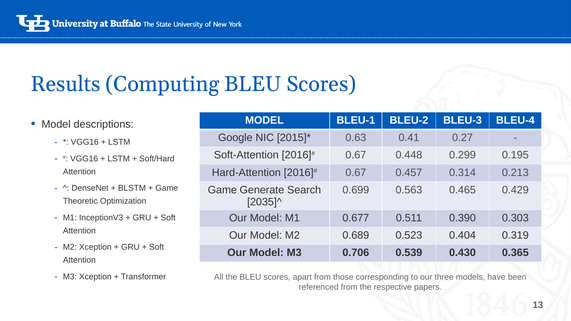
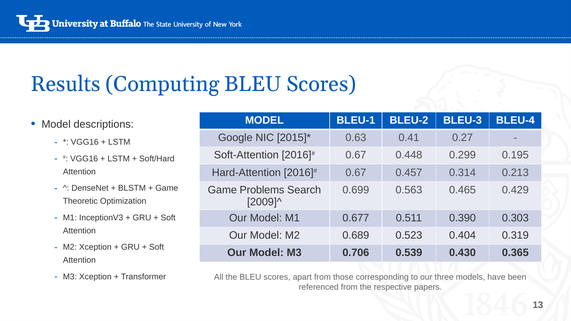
Generate: Generate -> Problems
2035]^: 2035]^ -> 2009]^
